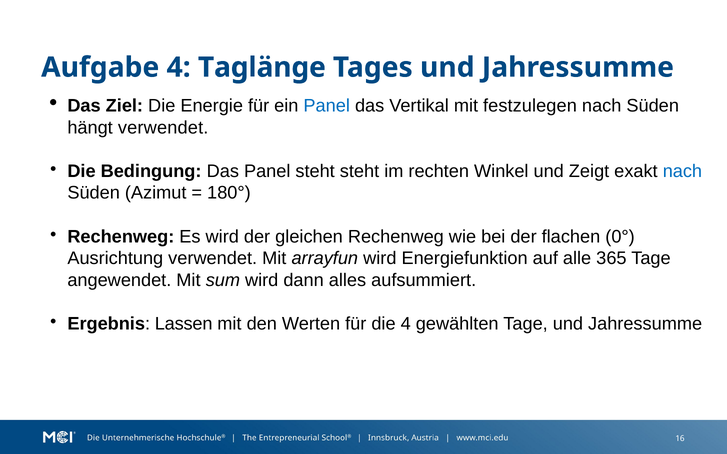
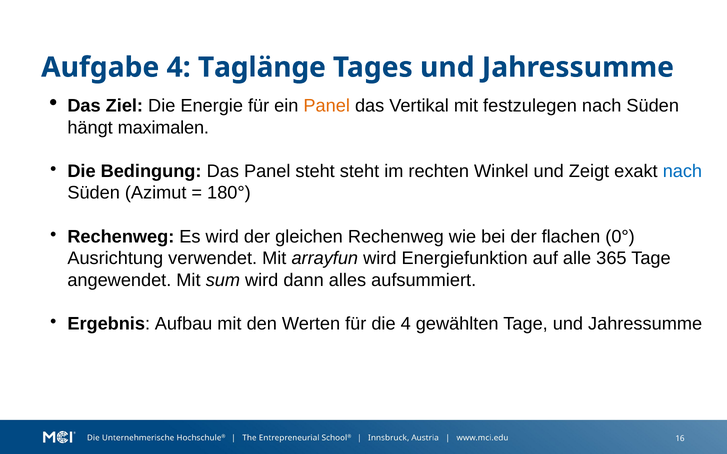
Panel at (327, 106) colour: blue -> orange
hängt verwendet: verwendet -> maximalen
Lassen: Lassen -> Aufbau
